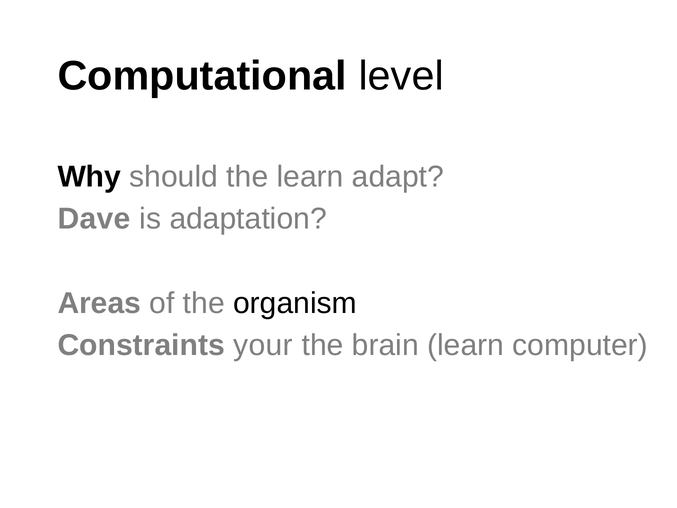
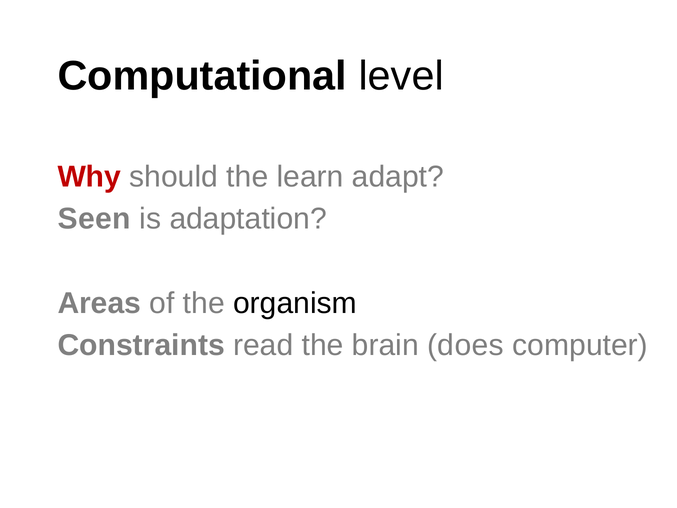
Why colour: black -> red
Dave: Dave -> Seen
your: your -> read
brain learn: learn -> does
